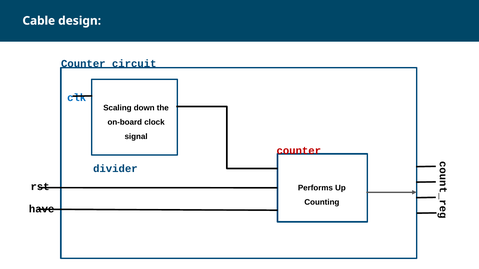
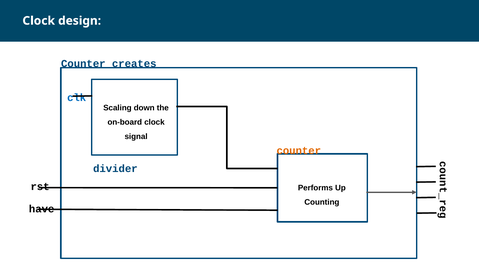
Cable at (39, 21): Cable -> Clock
Counter_circuit: Counter_circuit -> Counter_creates
counter colour: red -> orange
